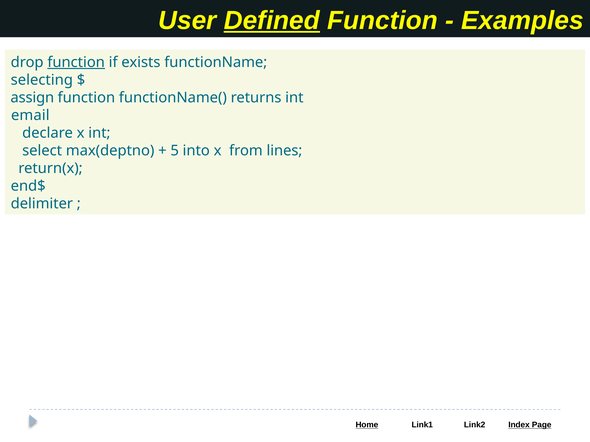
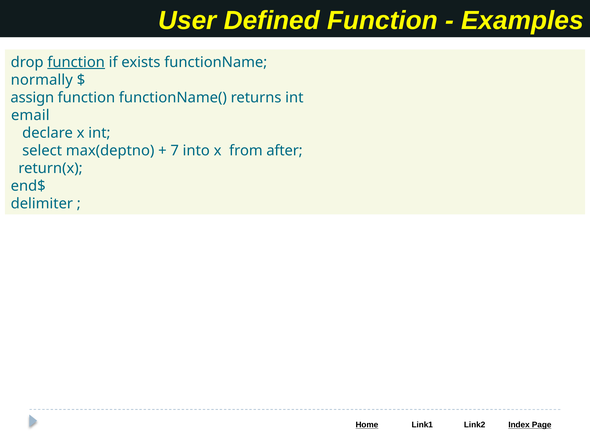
Defined underline: present -> none
selecting: selecting -> normally
5: 5 -> 7
lines: lines -> after
